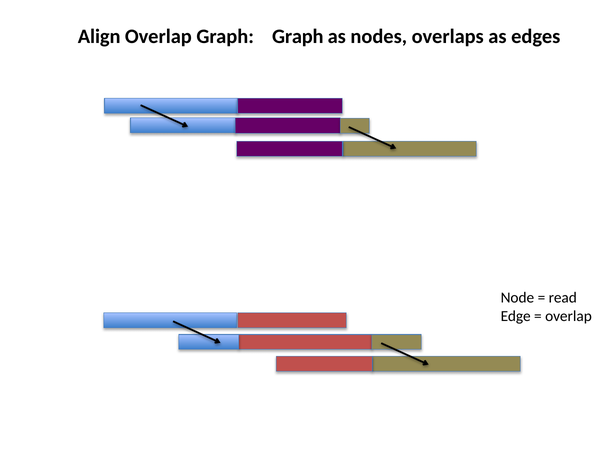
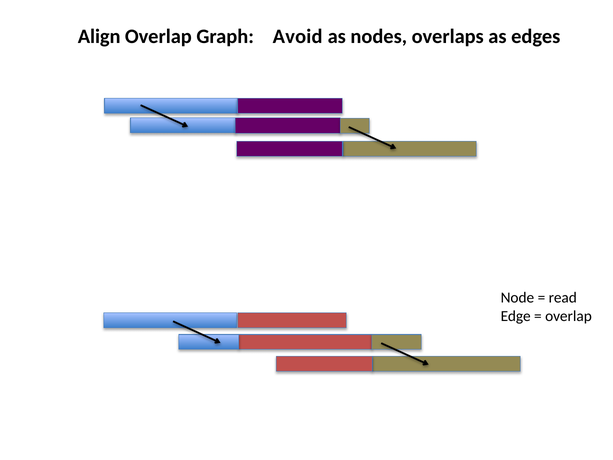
Graph Graph: Graph -> Avoid
